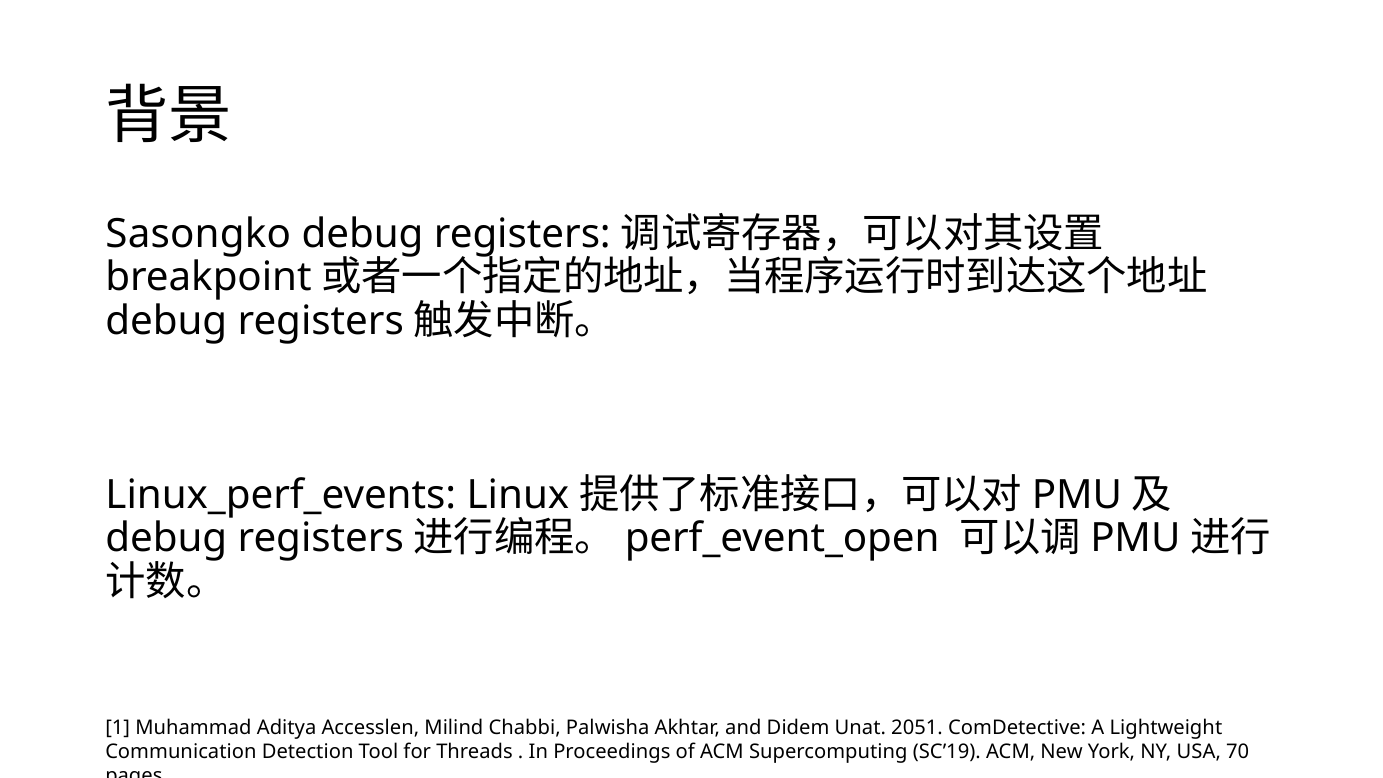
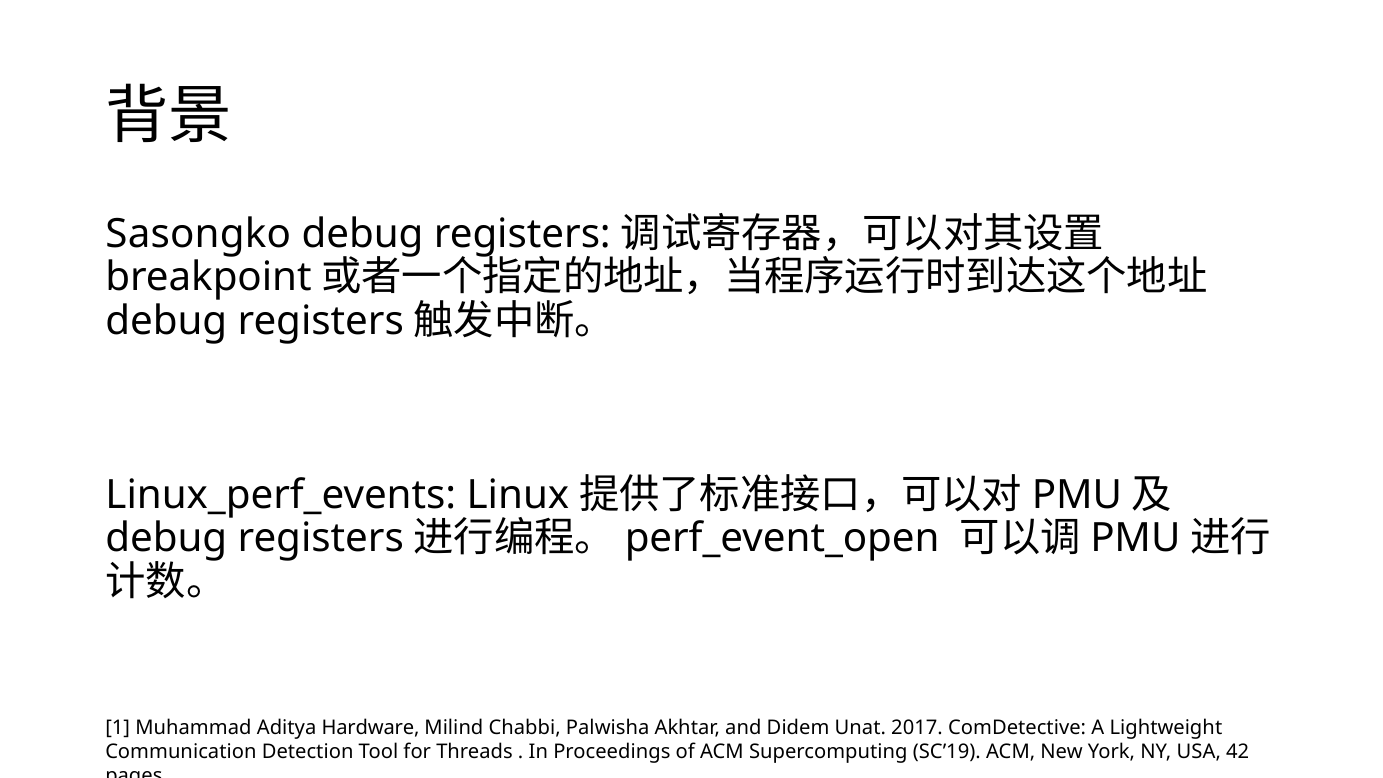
Accesslen: Accesslen -> Hardware
2051: 2051 -> 2017
70: 70 -> 42
